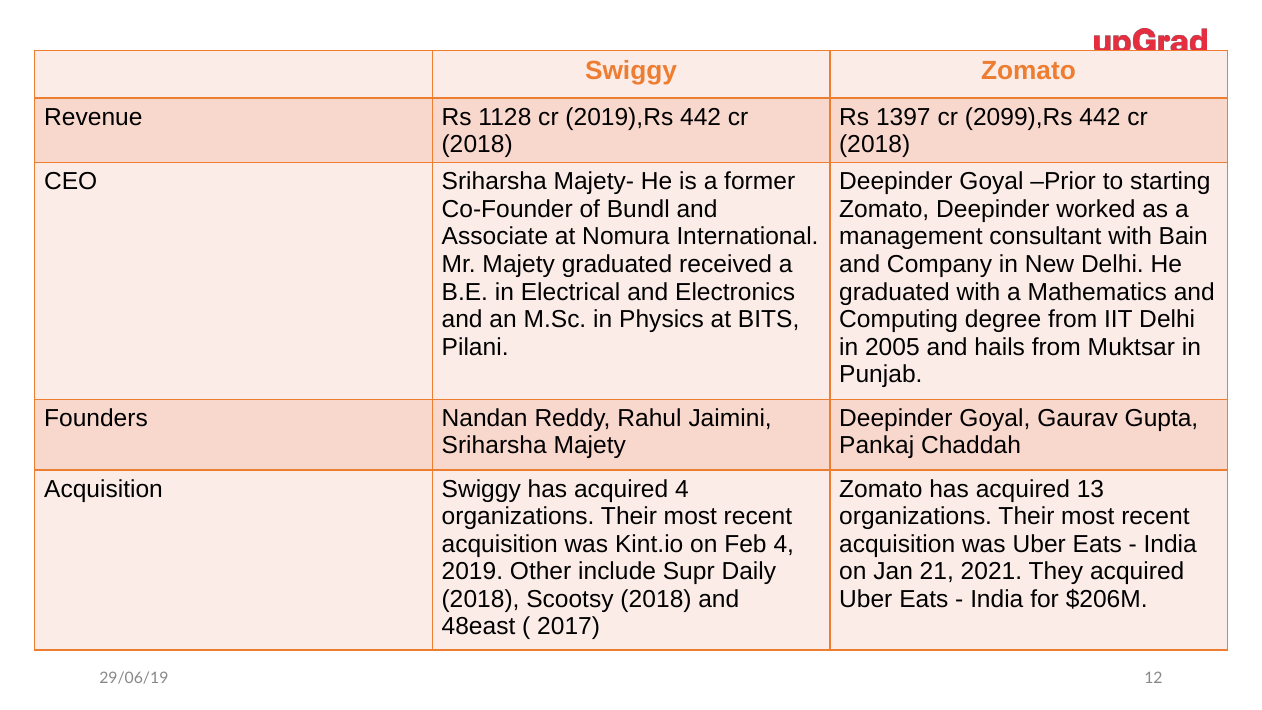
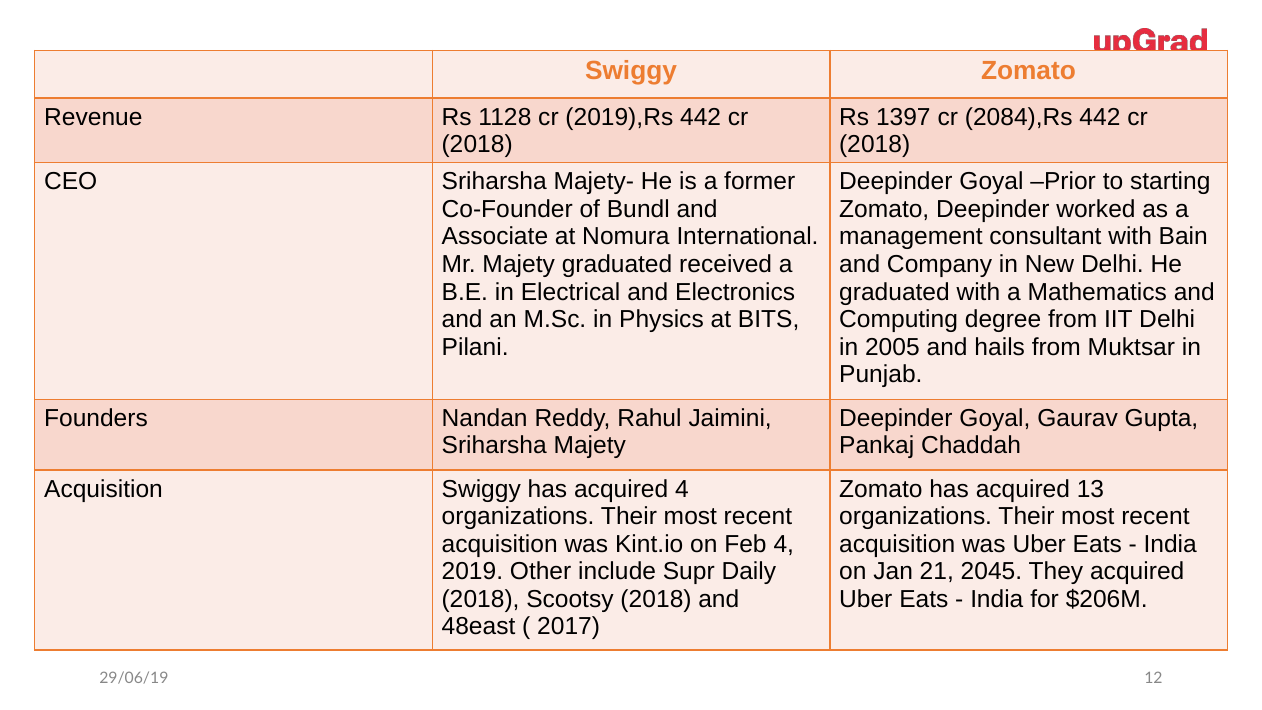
2099),Rs: 2099),Rs -> 2084),Rs
2021: 2021 -> 2045
